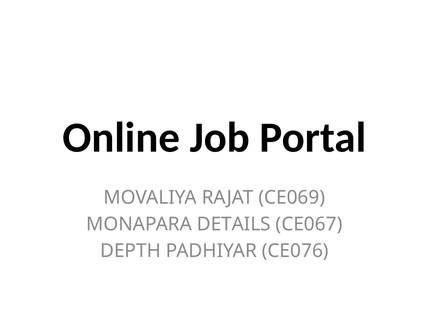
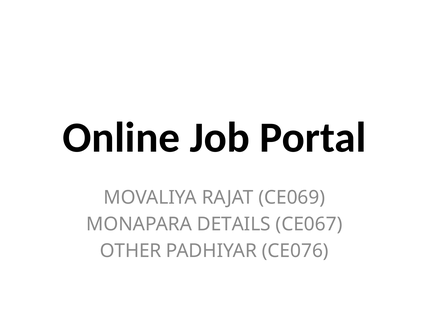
DEPTH: DEPTH -> OTHER
